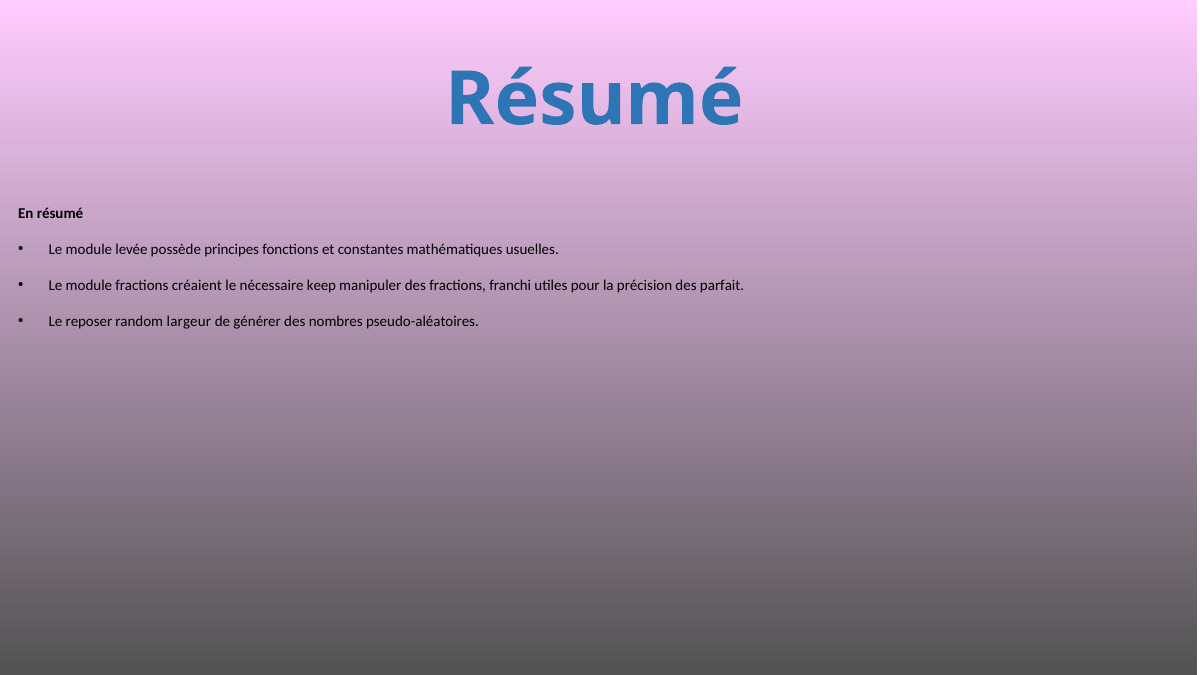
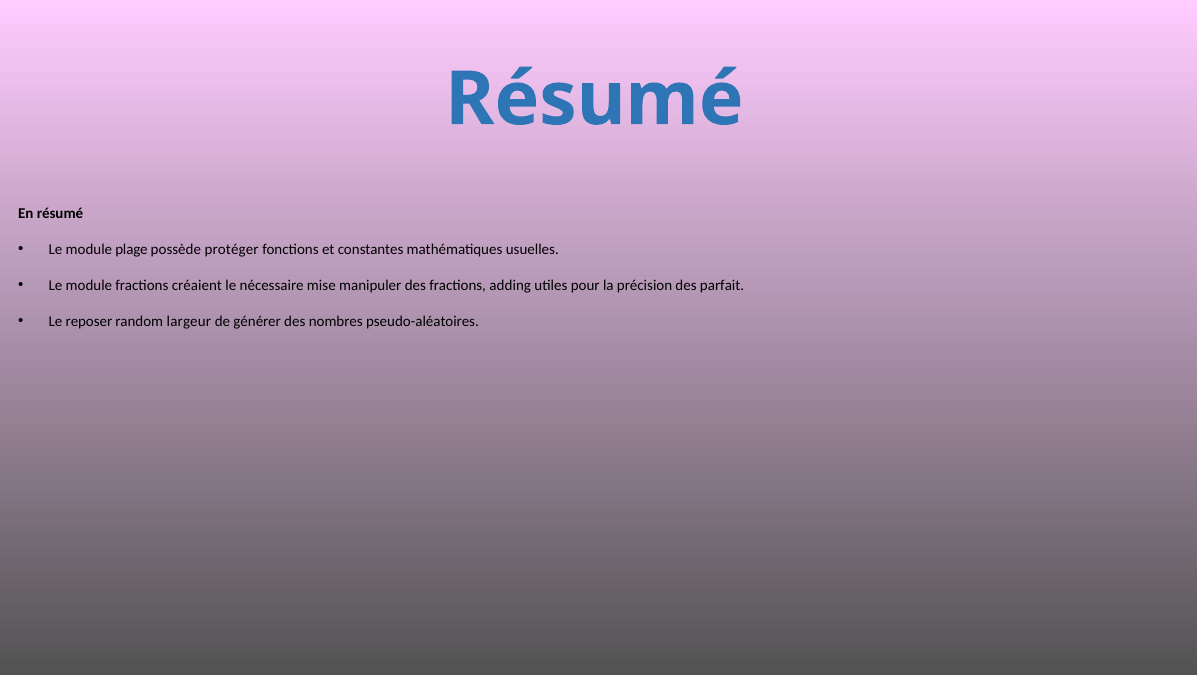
levée: levée -> plage
principes: principes -> protéger
keep: keep -> mise
franchi: franchi -> adding
